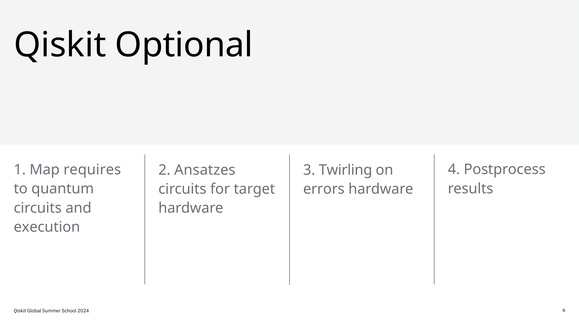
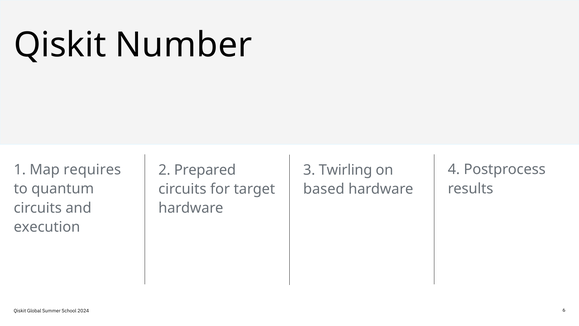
Optional: Optional -> Number
Ansatzes: Ansatzes -> Prepared
errors: errors -> based
